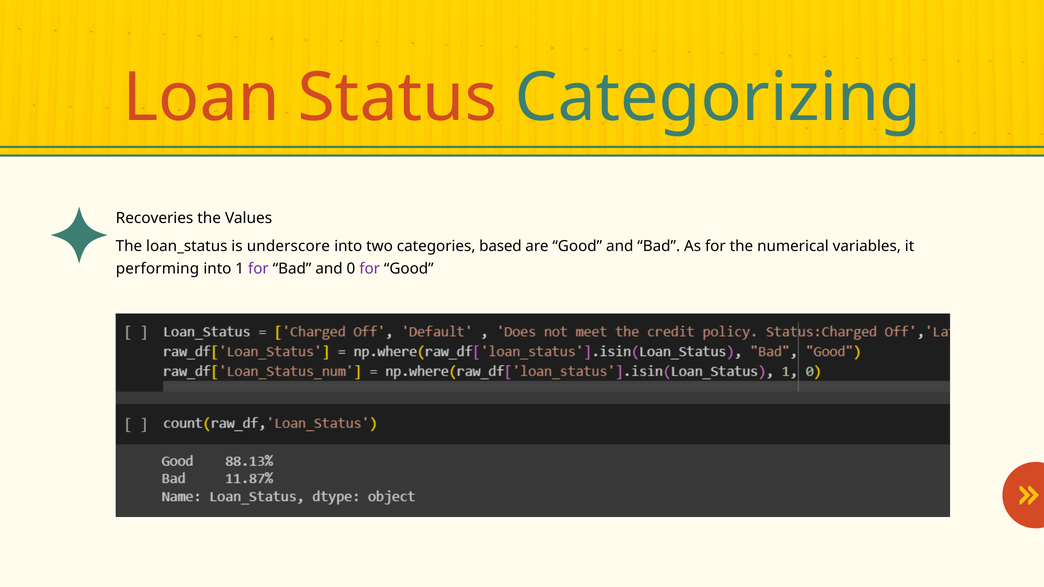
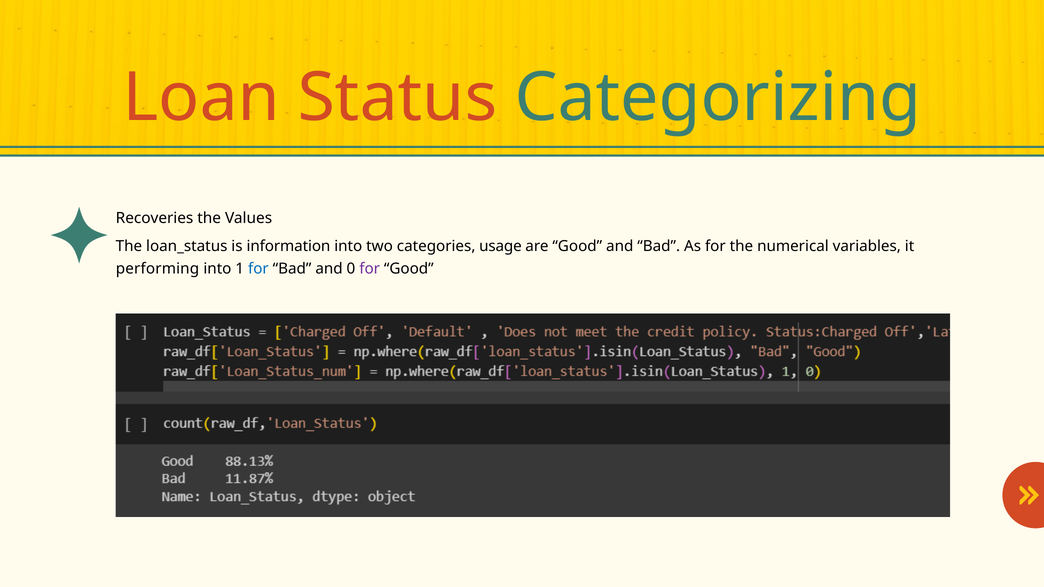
underscore: underscore -> information
based: based -> usage
for at (258, 269) colour: purple -> blue
